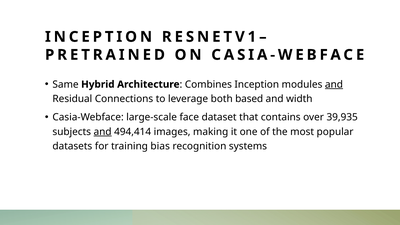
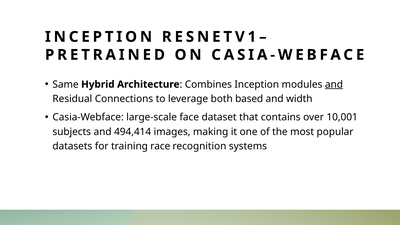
39,935: 39,935 -> 10,001
and at (103, 132) underline: present -> none
bias: bias -> race
